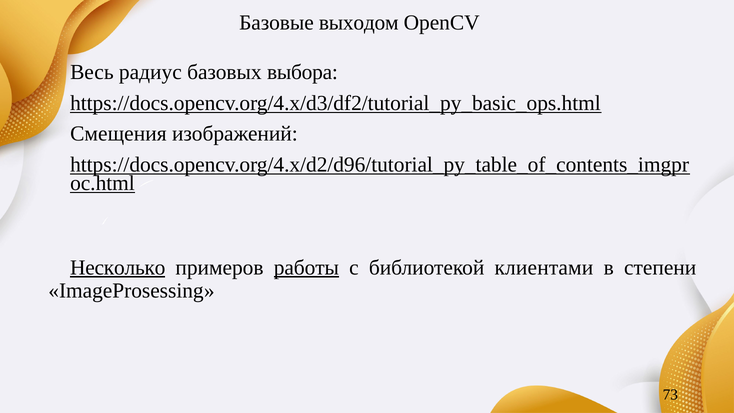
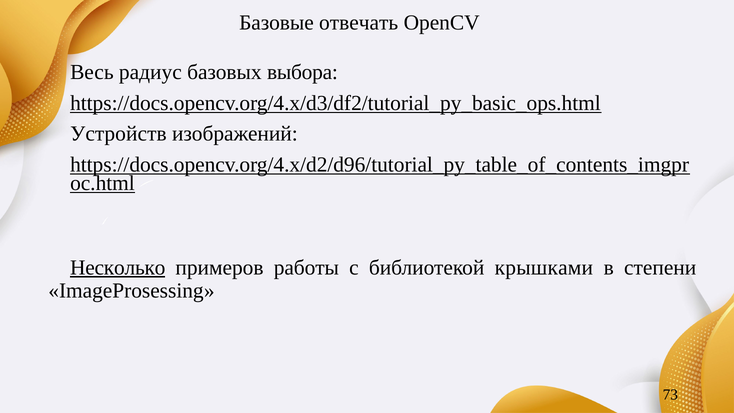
выходом: выходом -> отвечать
Смещения: Смещения -> Устройств
работы underline: present -> none
клиентами: клиентами -> крышками
